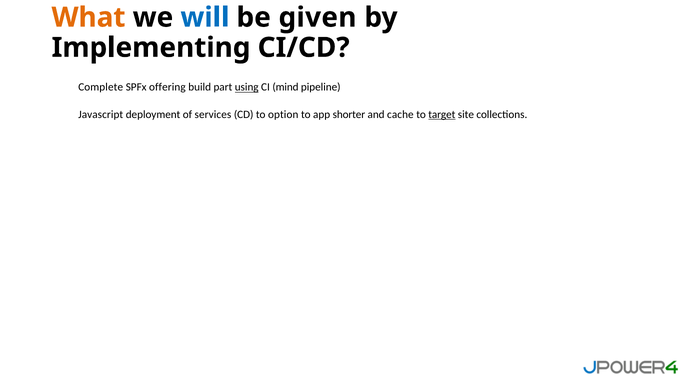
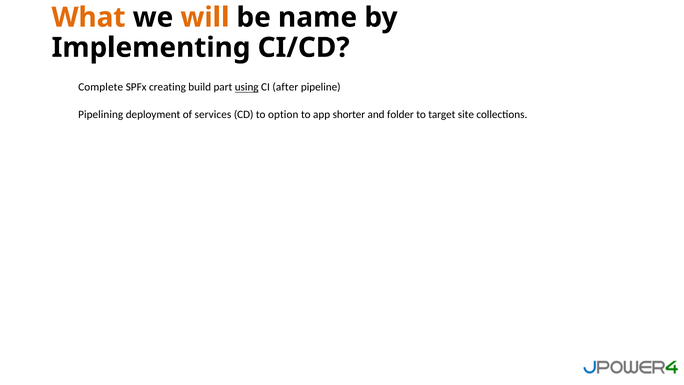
will colour: blue -> orange
given: given -> name
offering: offering -> creating
mind: mind -> after
Javascript: Javascript -> Pipelining
cache: cache -> folder
target underline: present -> none
